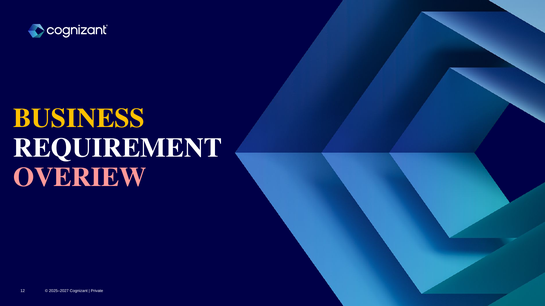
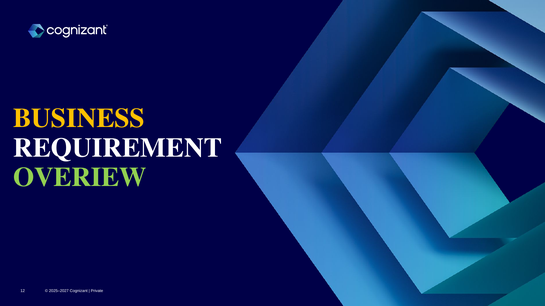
OVERIEW colour: pink -> light green
